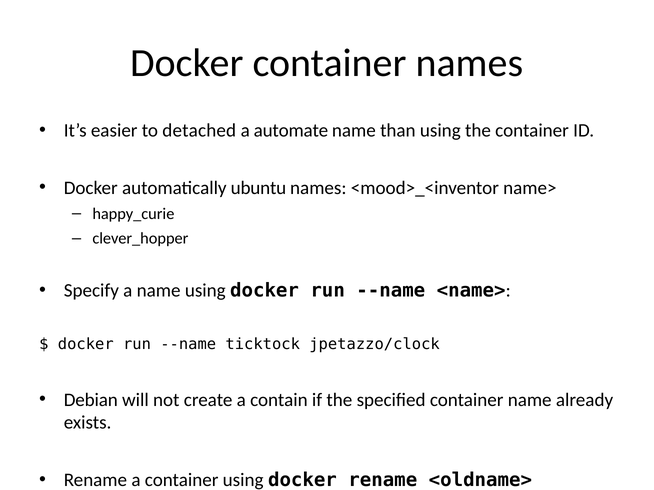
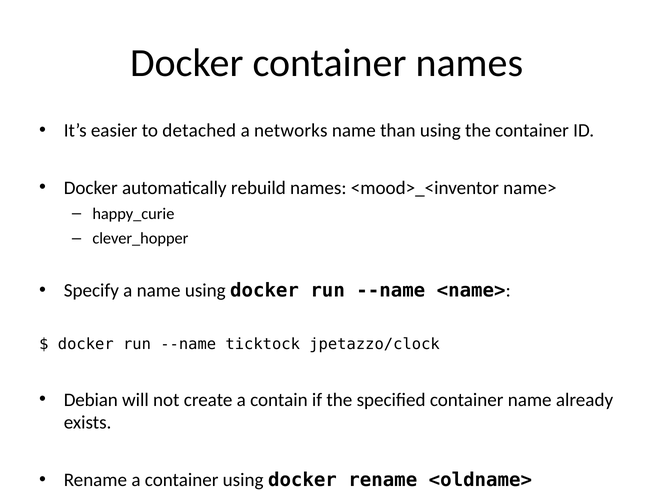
automate: automate -> networks
ubuntu: ubuntu -> rebuild
